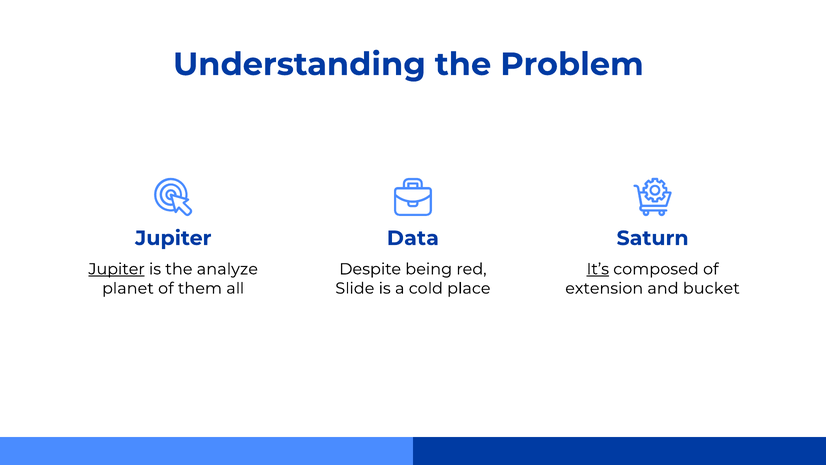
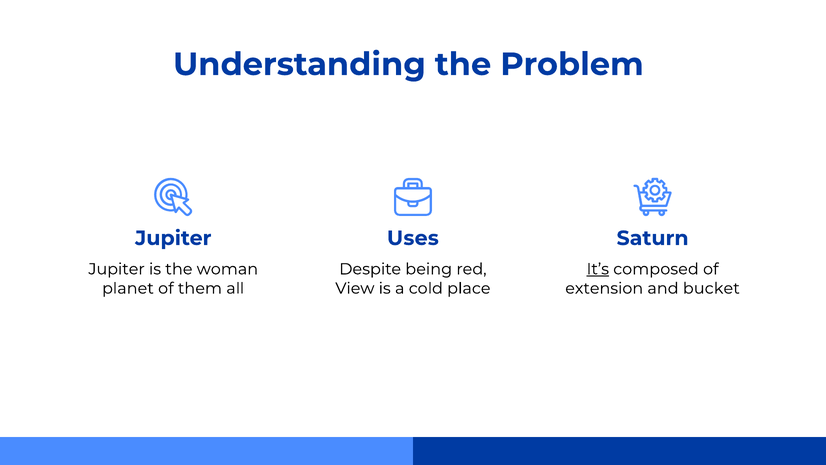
Data: Data -> Uses
Jupiter at (117, 269) underline: present -> none
analyze: analyze -> woman
Slide: Slide -> View
